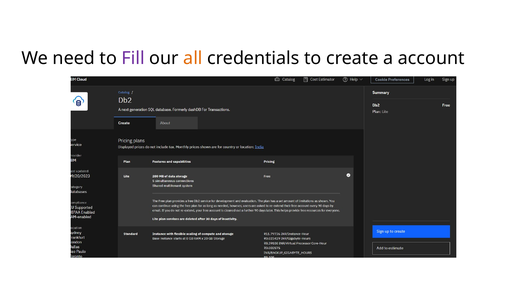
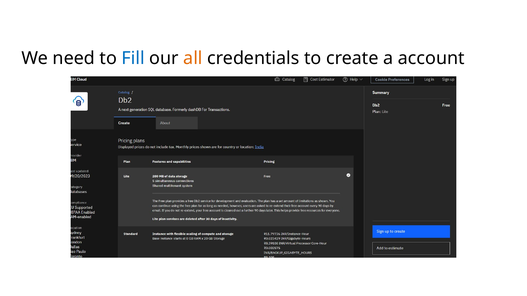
Fill colour: purple -> blue
